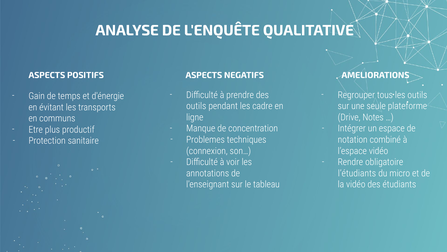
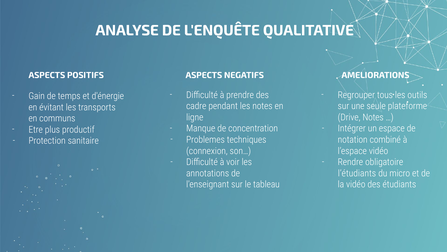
outils at (196, 106): outils -> cadre
les cadre: cadre -> notes
